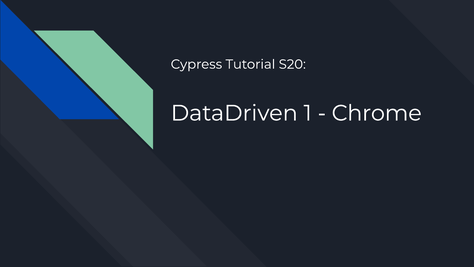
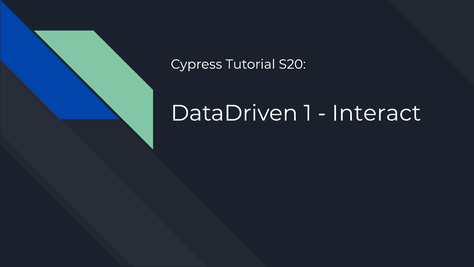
Chrome: Chrome -> Interact
